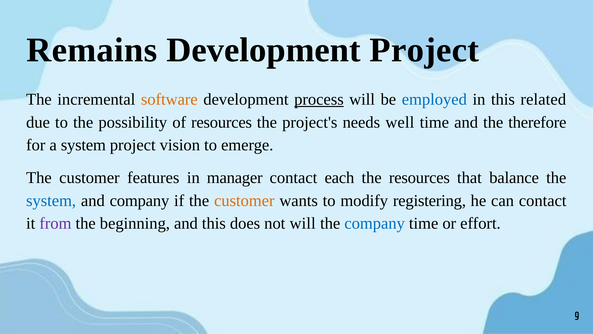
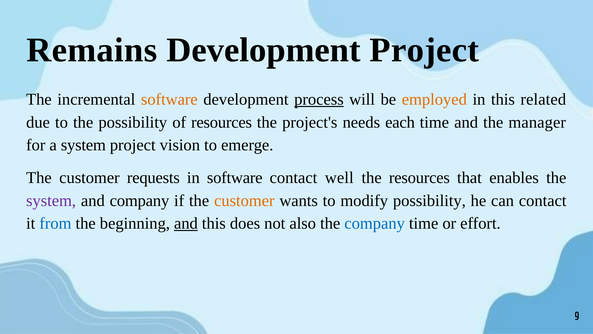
employed colour: blue -> orange
well: well -> each
therefore: therefore -> manager
features: features -> requests
in manager: manager -> software
each: each -> well
balance: balance -> enables
system at (51, 200) colour: blue -> purple
modify registering: registering -> possibility
from colour: purple -> blue
and at (186, 223) underline: none -> present
not will: will -> also
